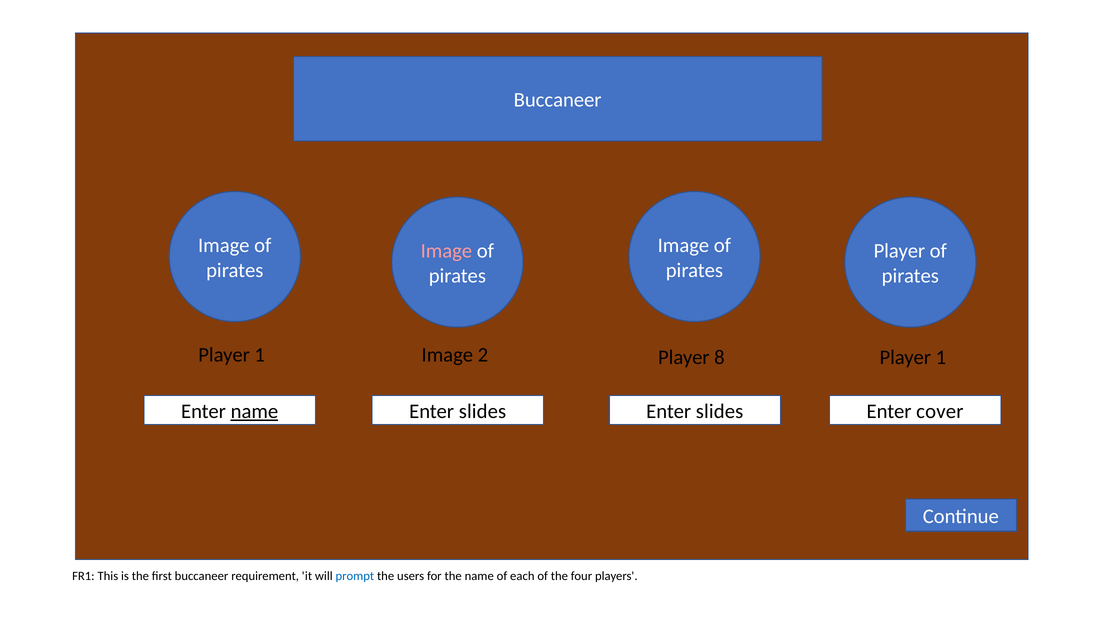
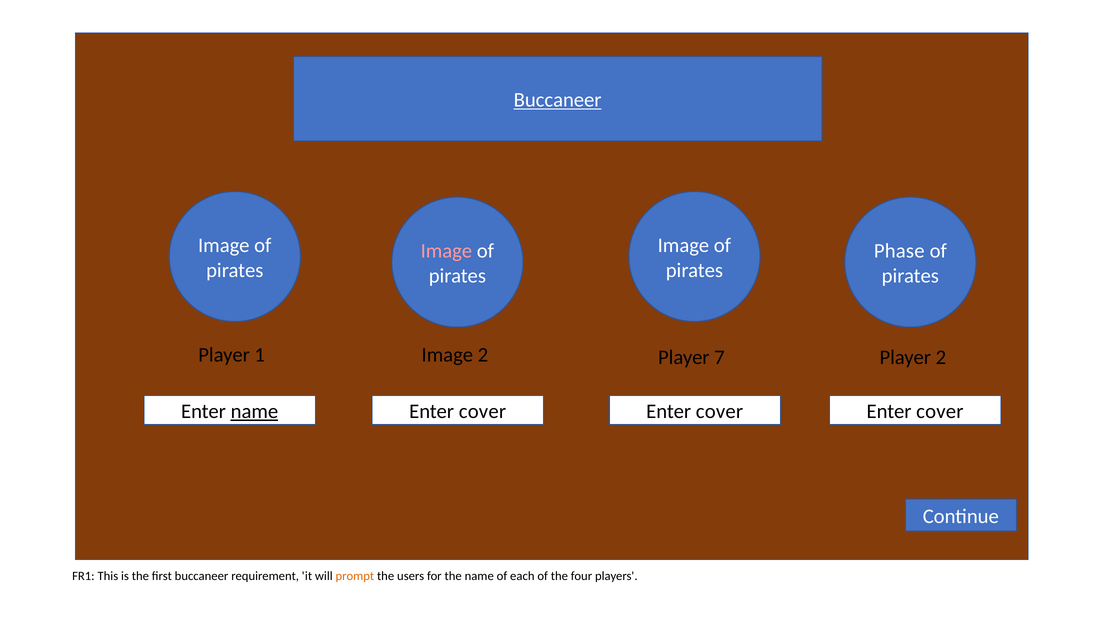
Buccaneer at (558, 100) underline: none -> present
Player at (899, 251): Player -> Phase
8: 8 -> 7
1 at (941, 357): 1 -> 2
slides at (483, 411): slides -> cover
slides at (720, 411): slides -> cover
prompt colour: blue -> orange
